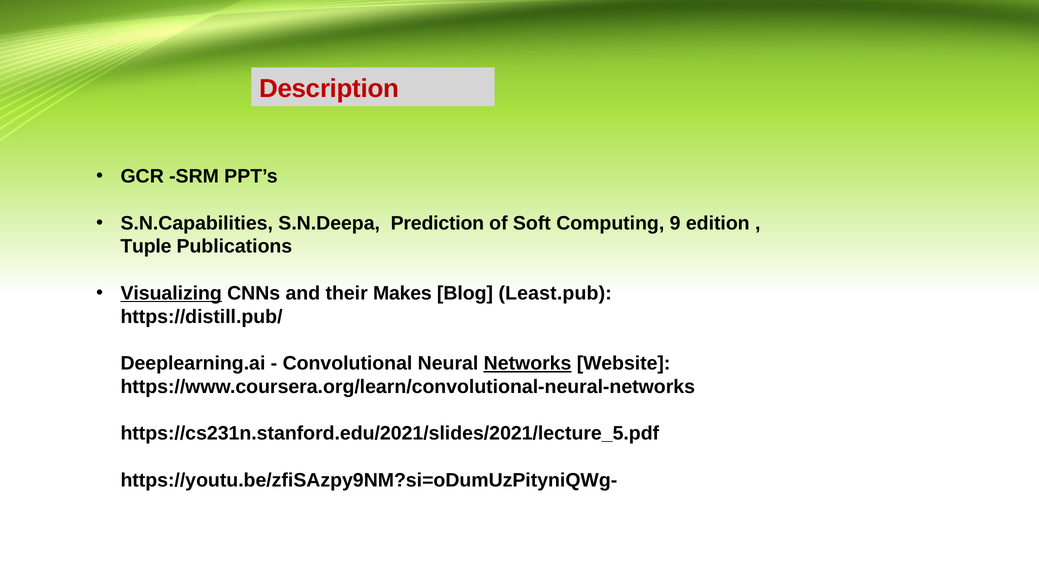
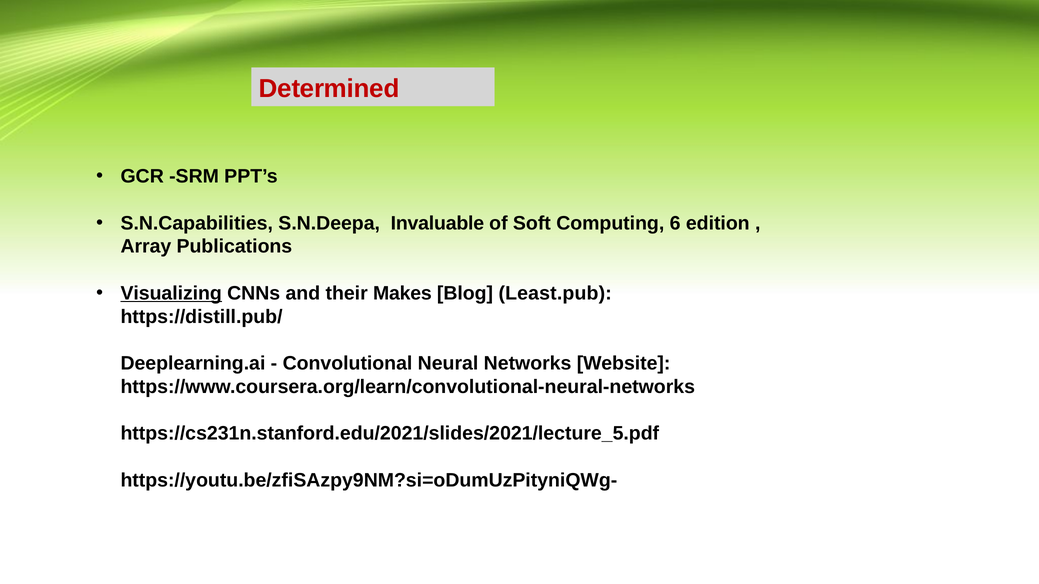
Description: Description -> Determined
Prediction: Prediction -> Invaluable
9: 9 -> 6
Tuple: Tuple -> Array
Networks underline: present -> none
